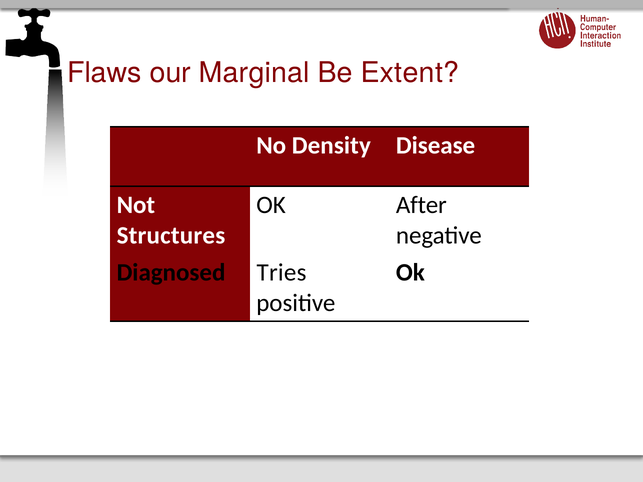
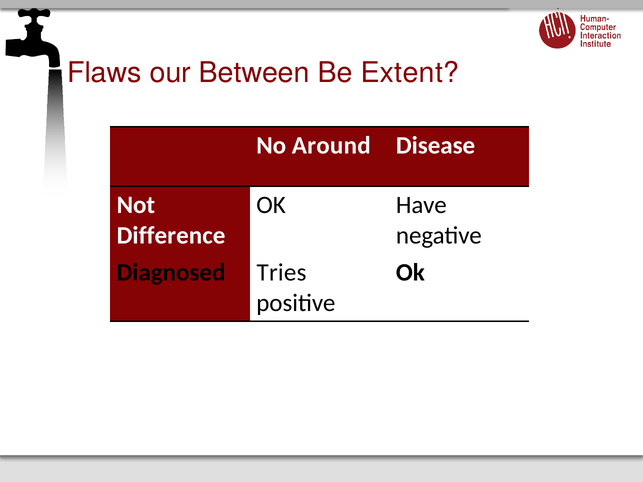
Marginal: Marginal -> Between
Density: Density -> Around
After: After -> Have
Structures: Structures -> Difference
